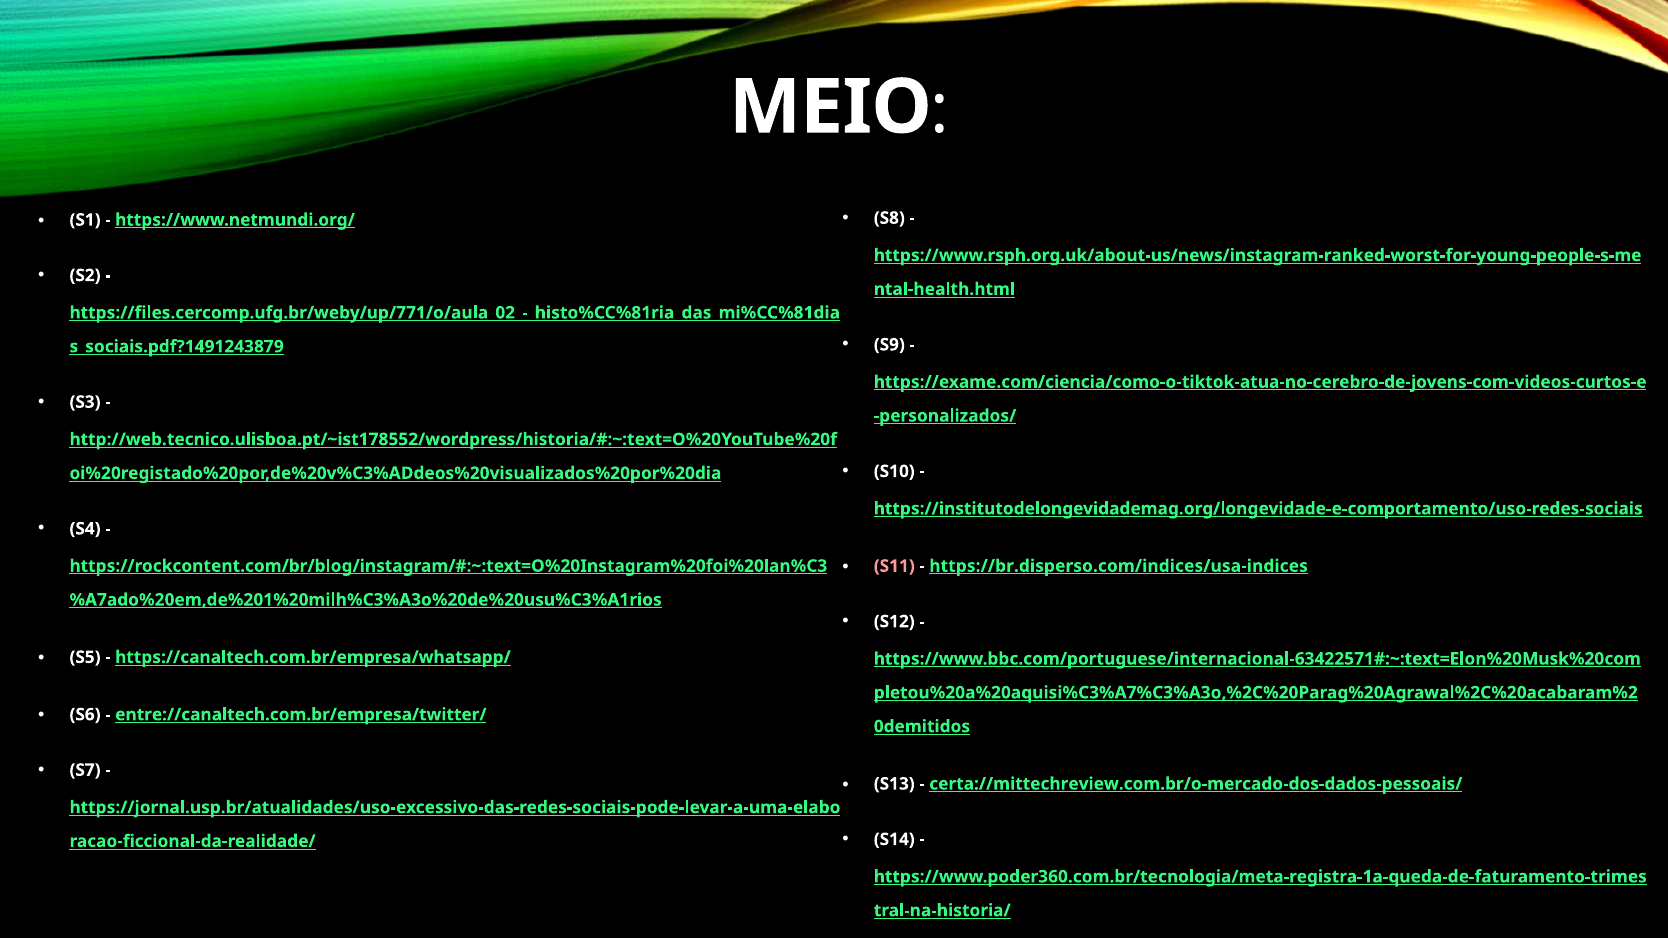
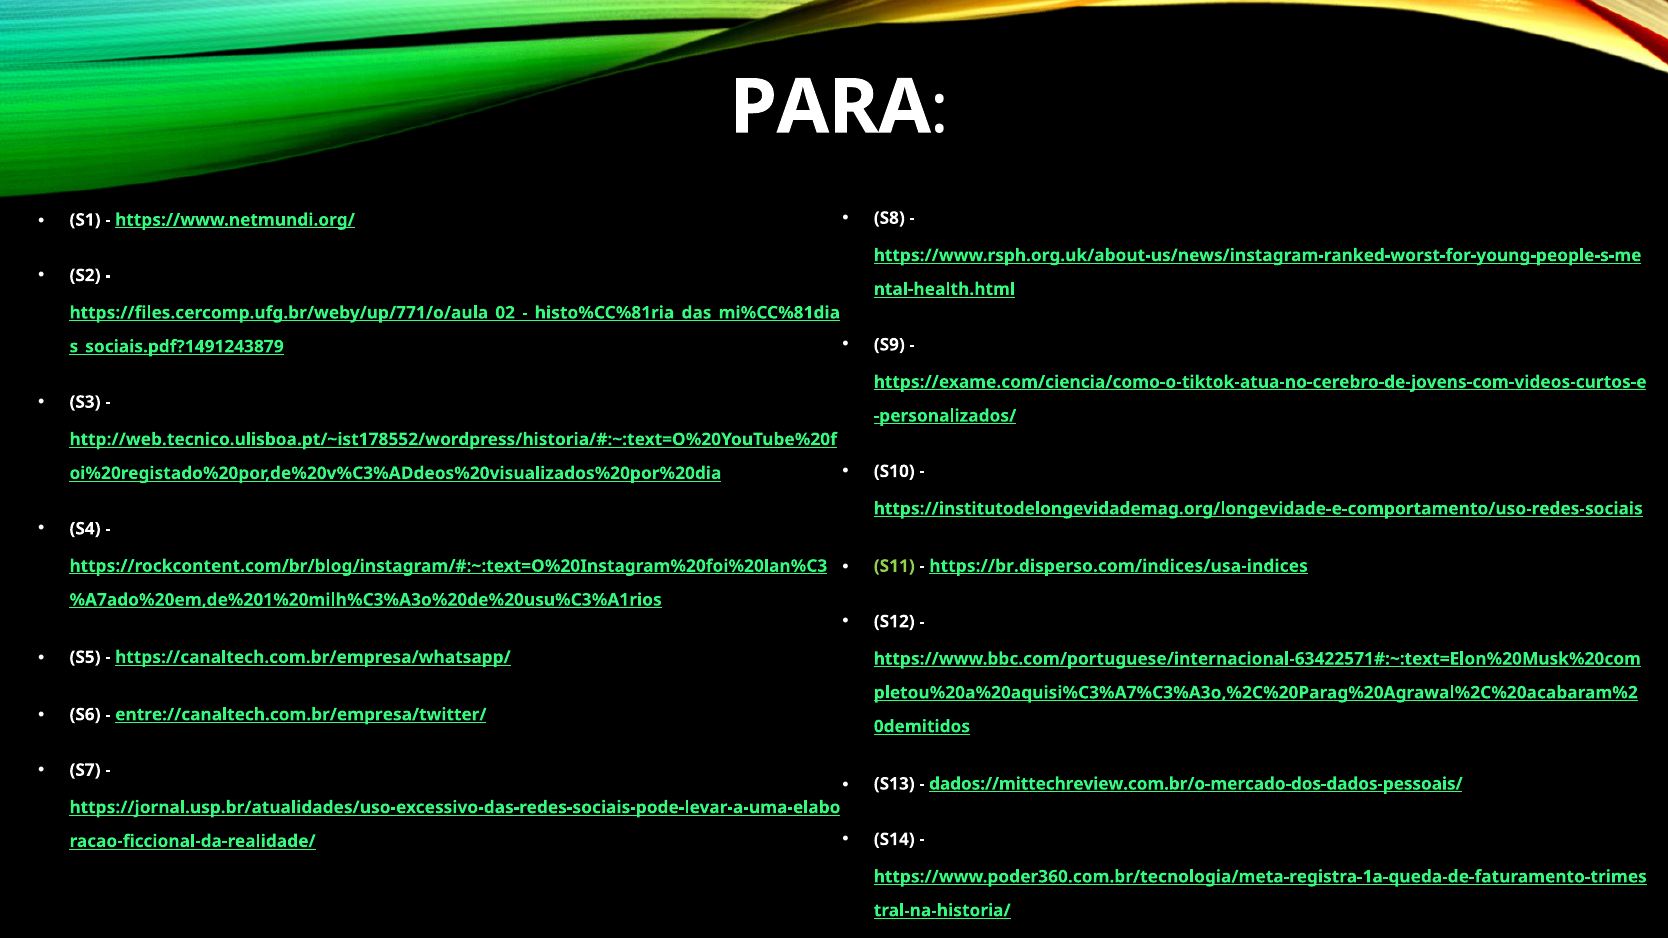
MEIO: MEIO -> PARA
S11 colour: pink -> light green
certa://mittechreview.com.br/o-mercado-dos-dados-pessoais/: certa://mittechreview.com.br/o-mercado-dos-dados-pessoais/ -> dados://mittechreview.com.br/o-mercado-dos-dados-pessoais/
